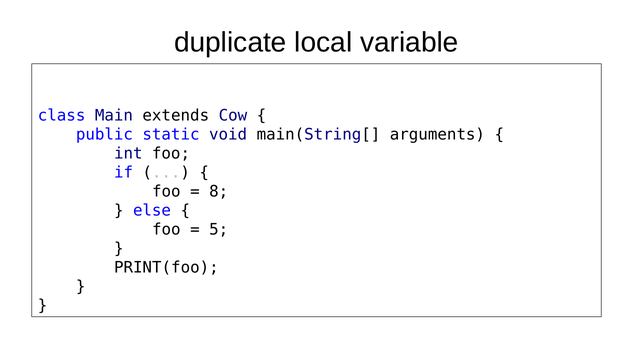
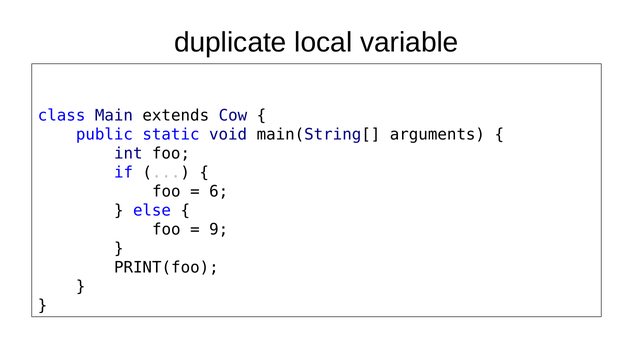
8: 8 -> 6
5: 5 -> 9
